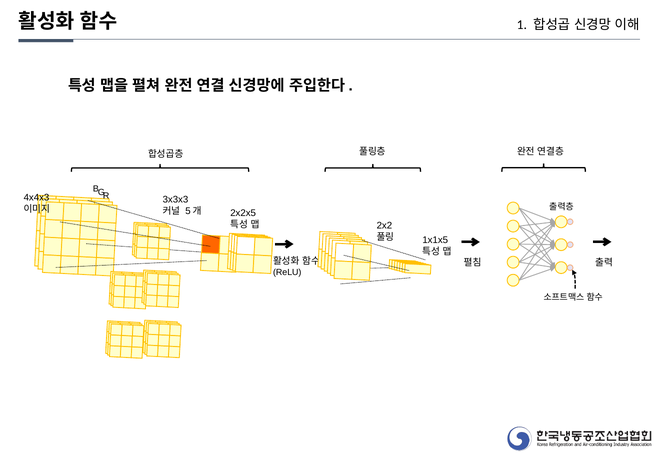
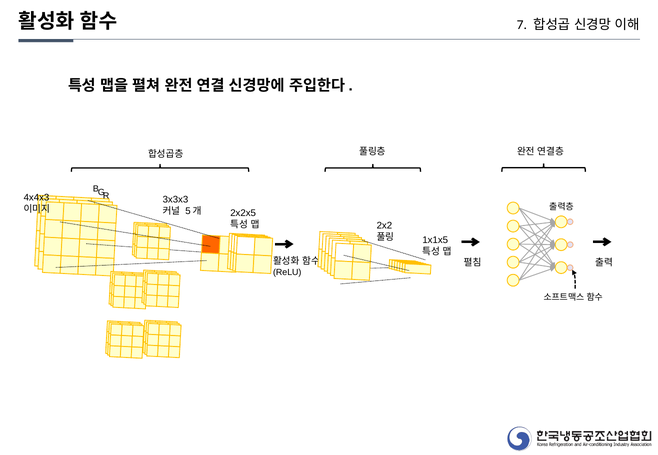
1: 1 -> 7
